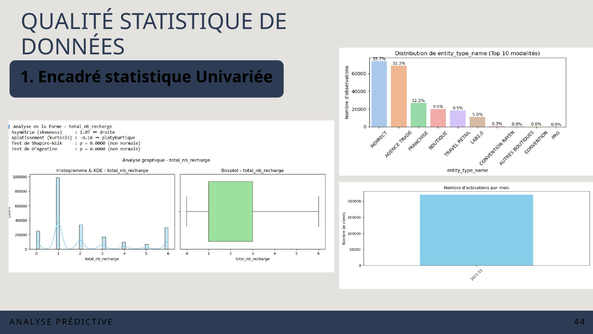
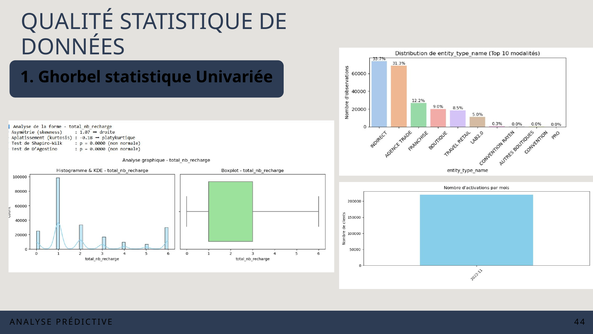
Encadré: Encadré -> Ghorbel
